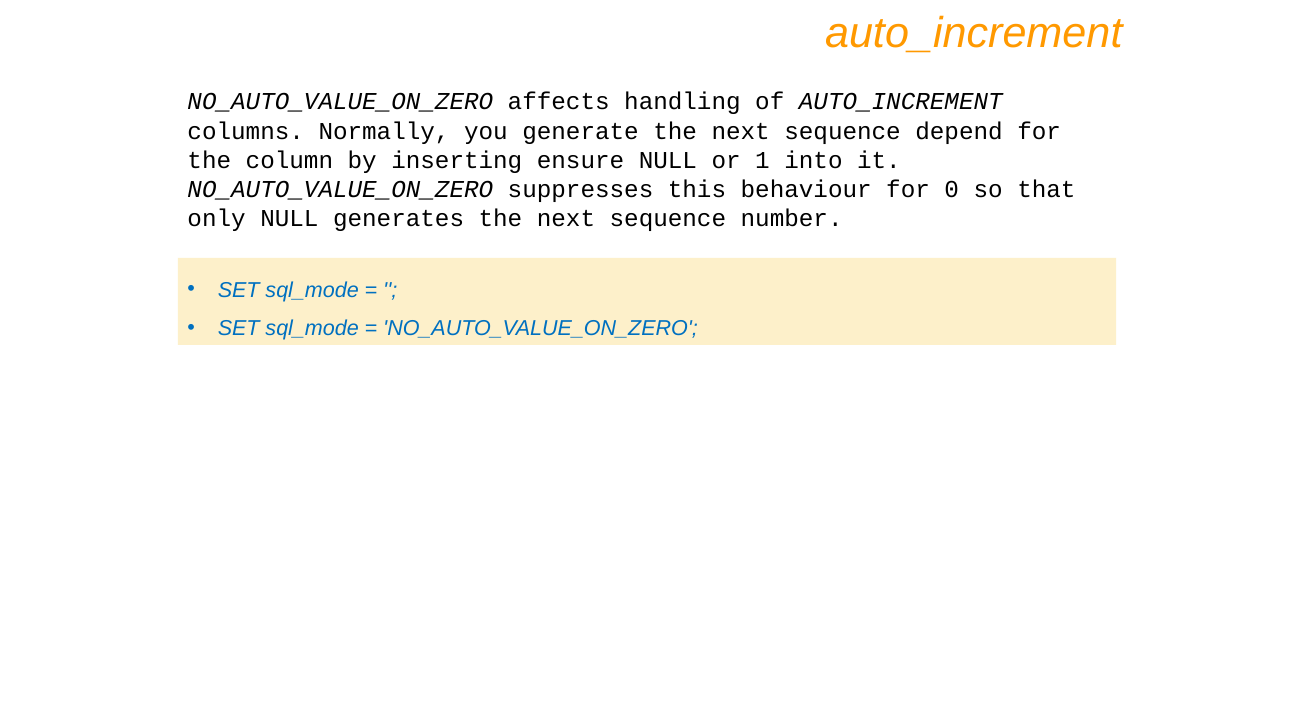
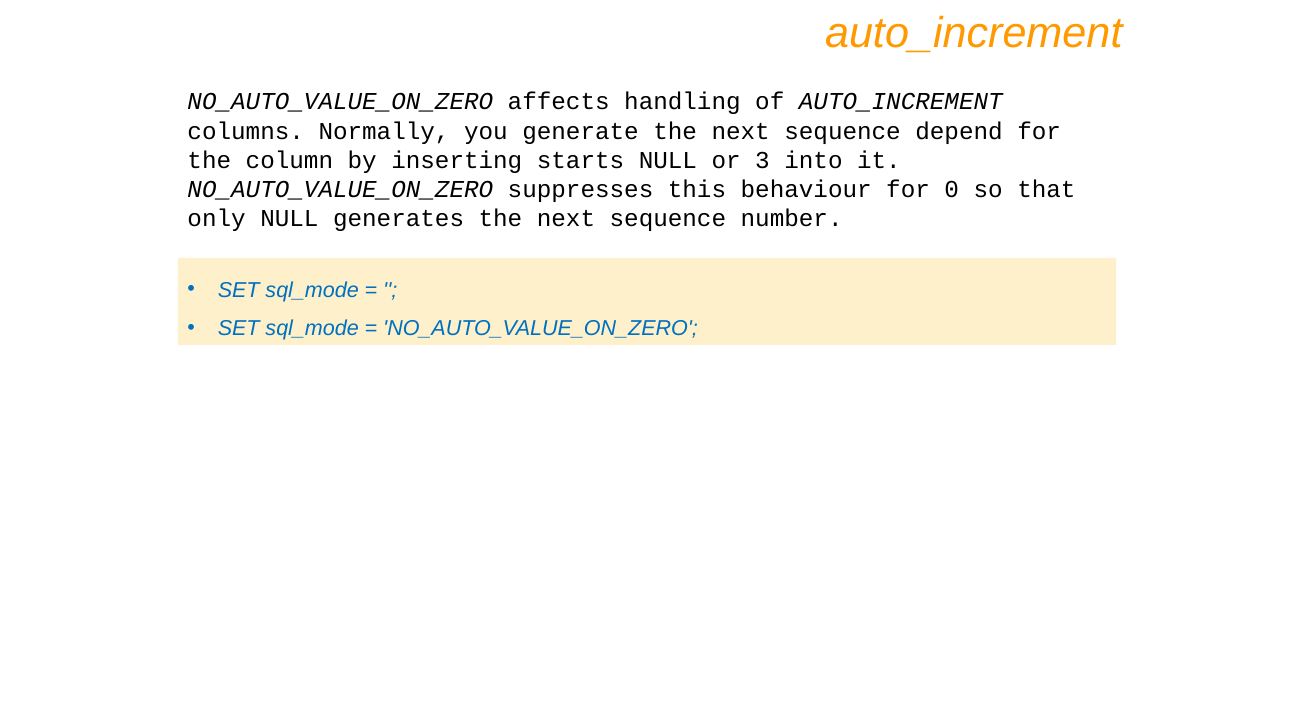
ensure: ensure -> starts
1: 1 -> 3
